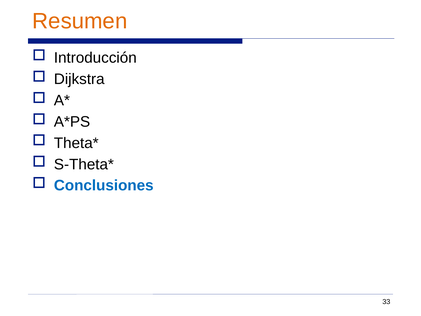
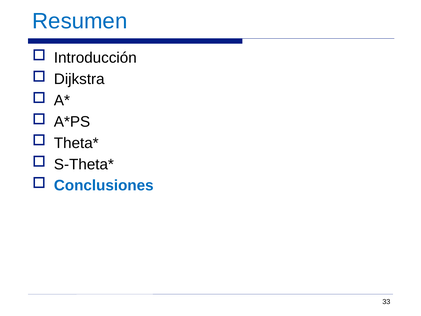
Resumen colour: orange -> blue
